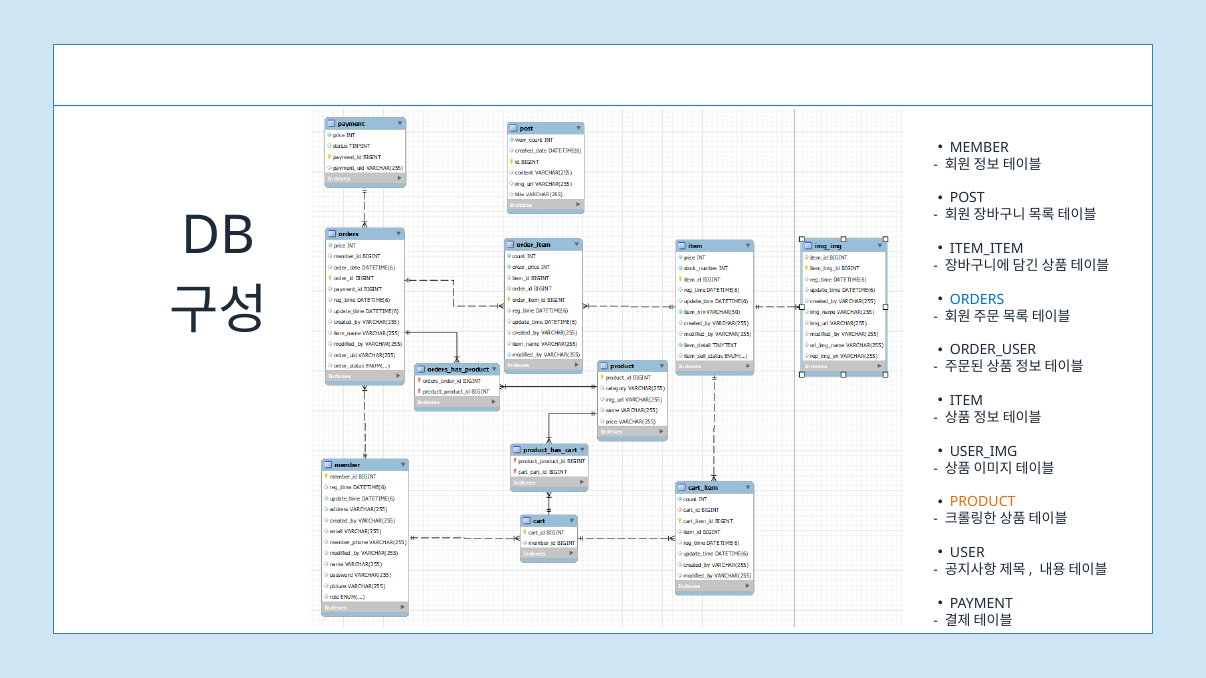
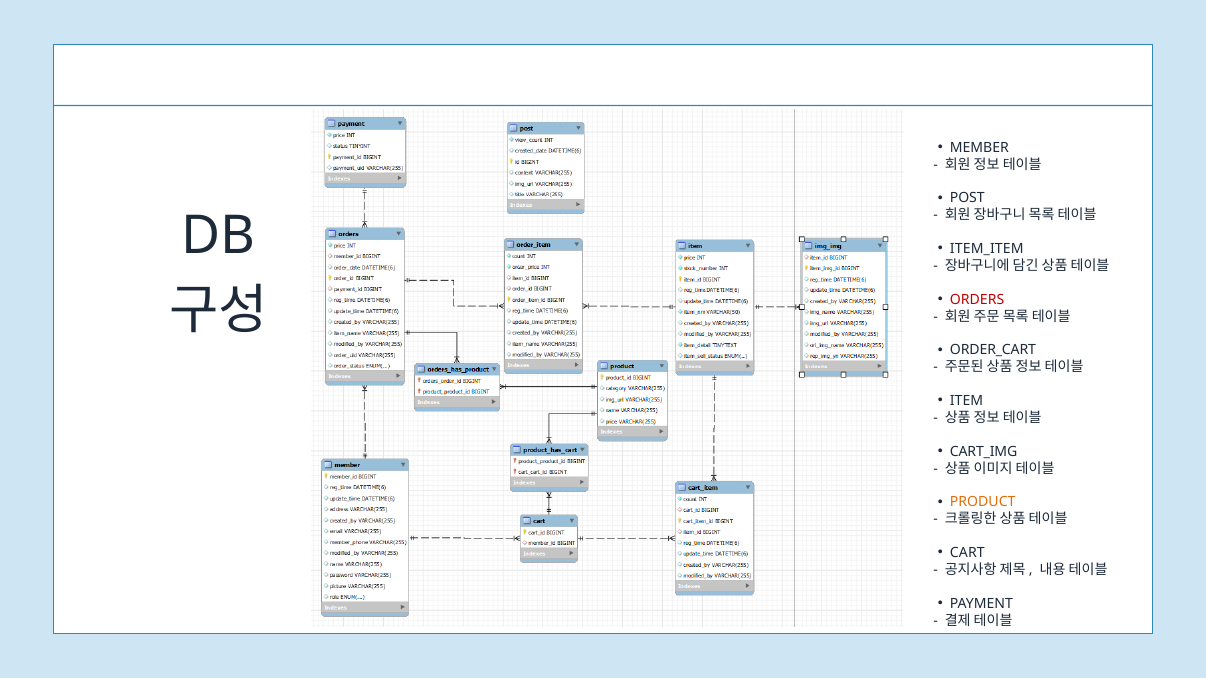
ORDERS colour: blue -> red
ORDER_USER: ORDER_USER -> ORDER_CART
USER_IMG: USER_IMG -> CART_IMG
USER: USER -> CART
